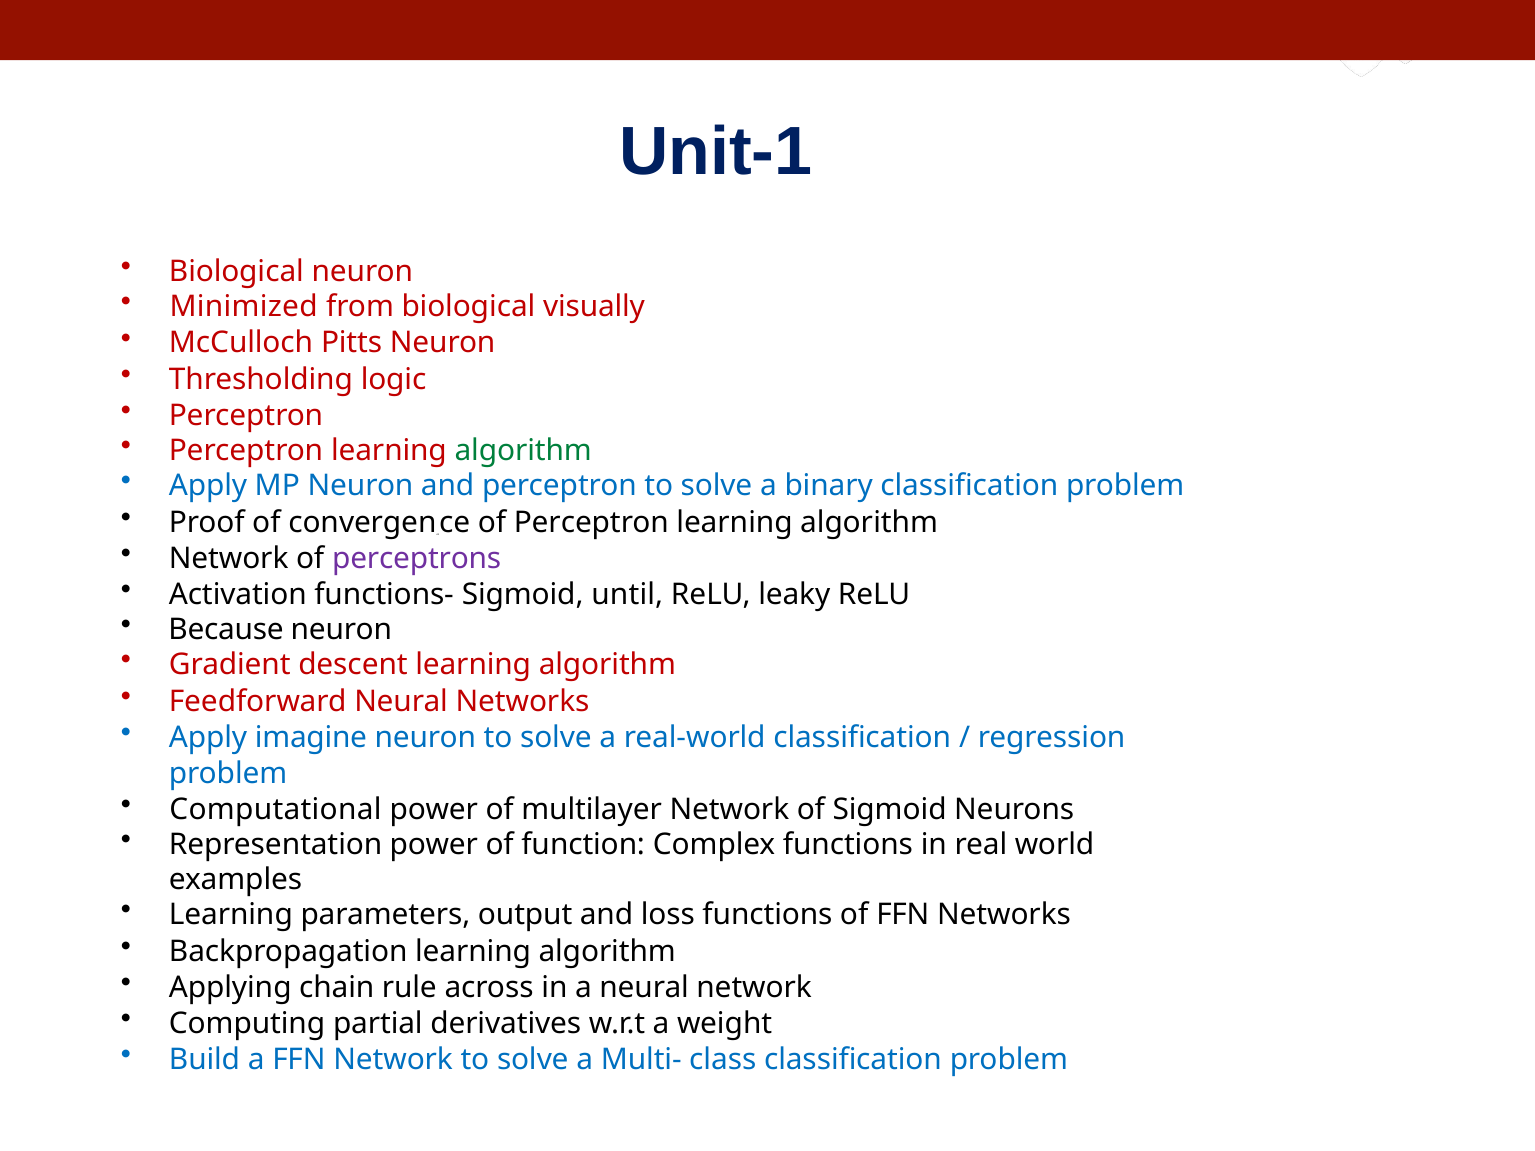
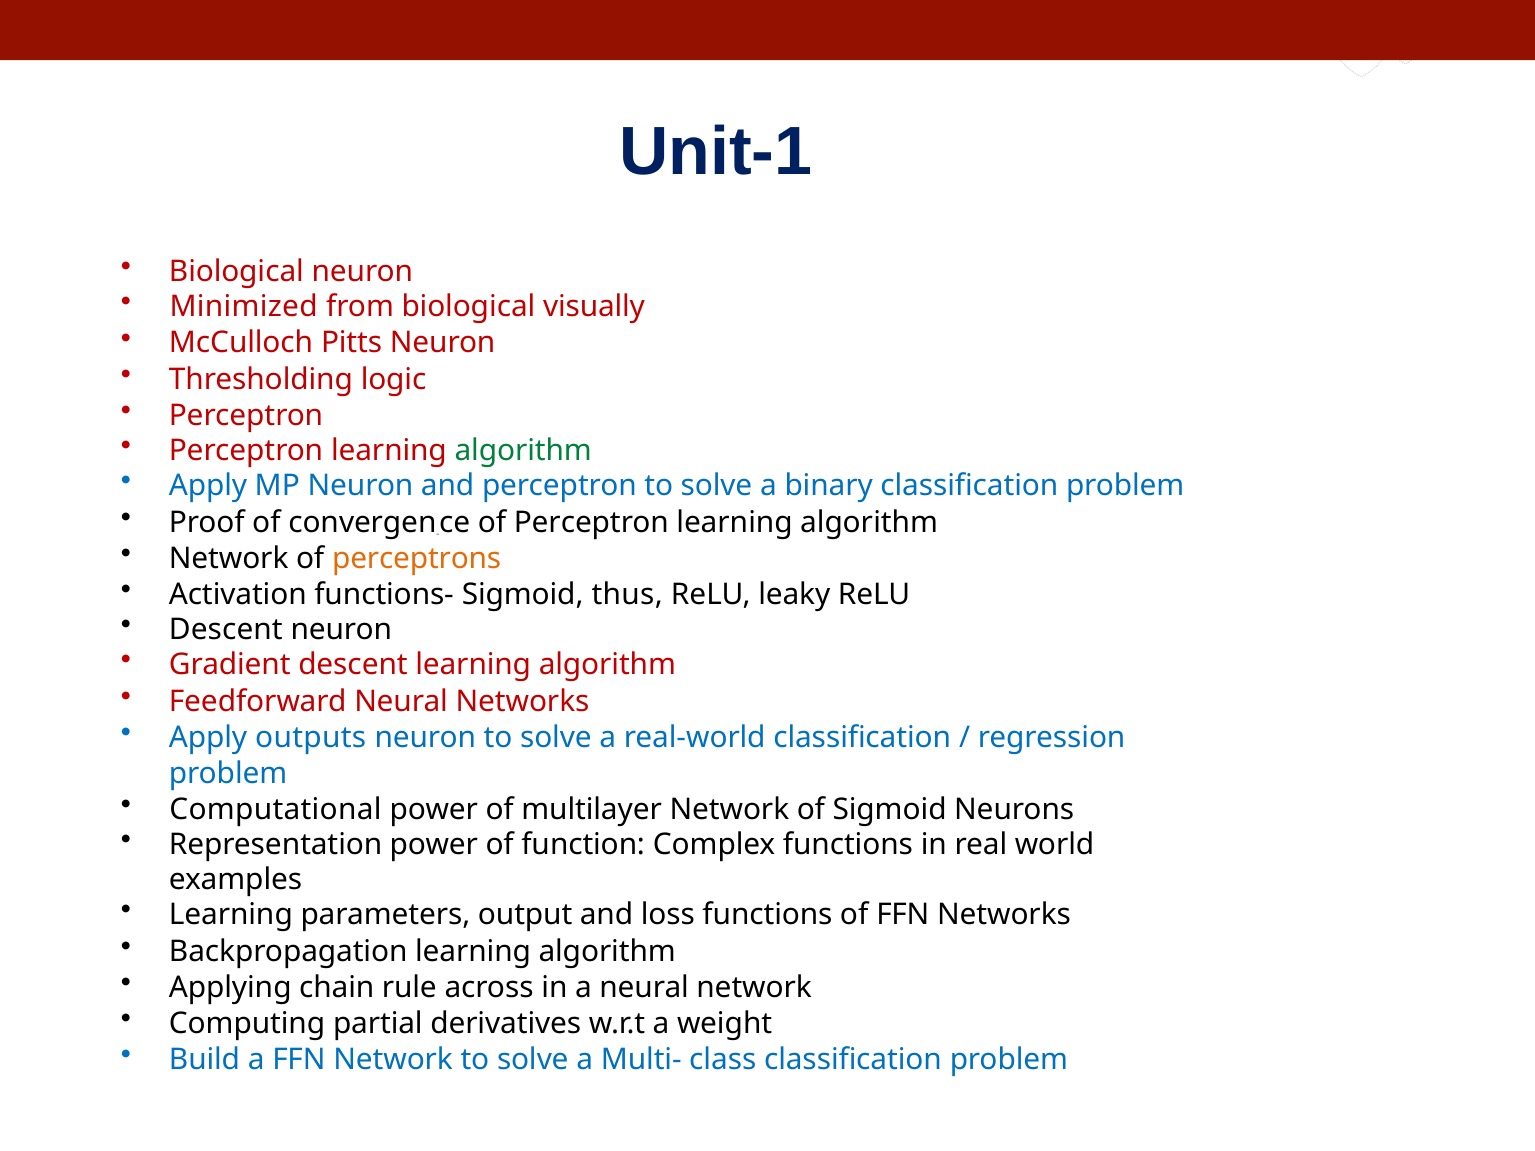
perceptrons colour: purple -> orange
until: until -> thus
Because at (226, 630): Because -> Descent
imagine: imagine -> outputs
